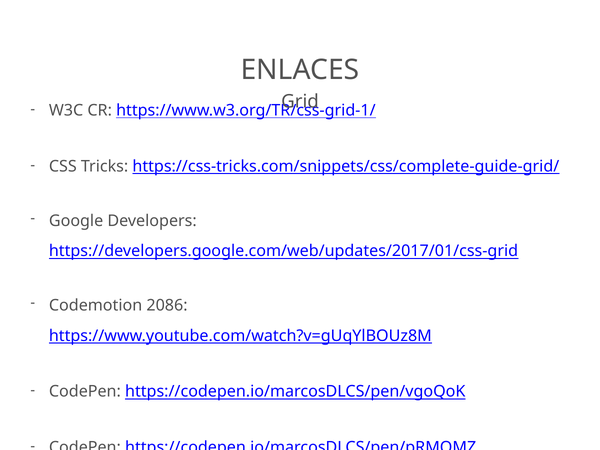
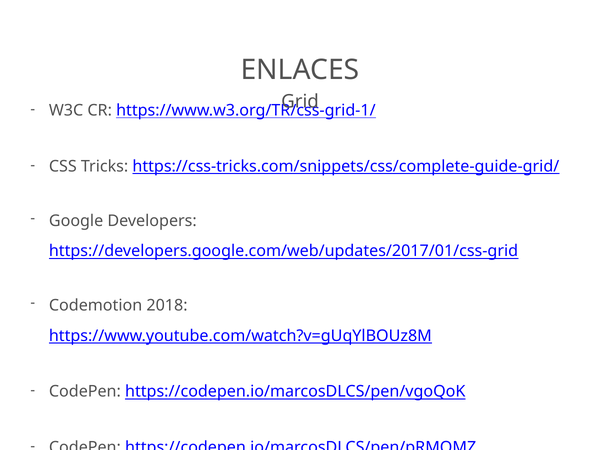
2086: 2086 -> 2018
